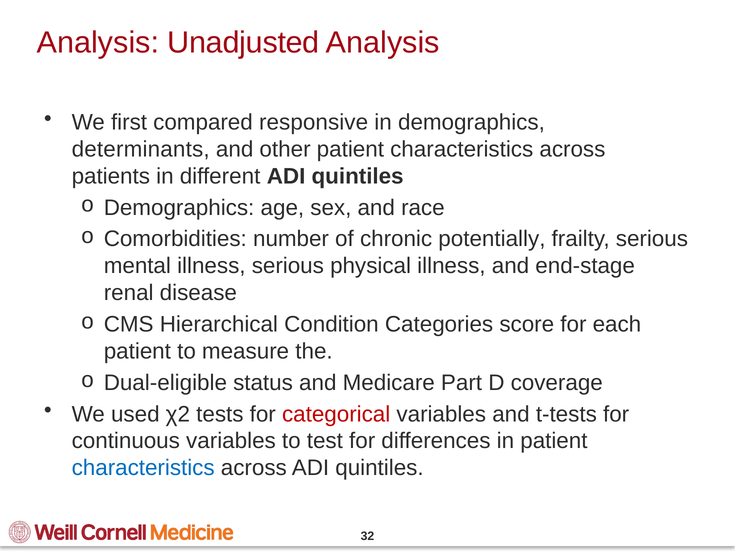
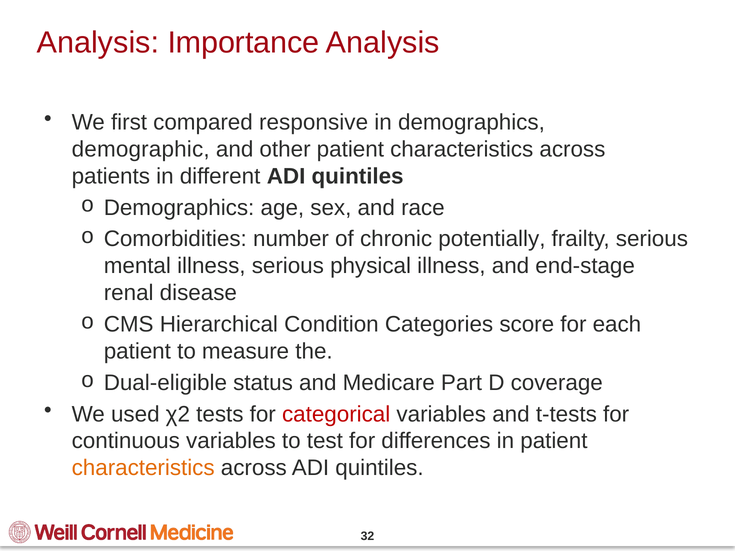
Unadjusted: Unadjusted -> Importance
determinants: determinants -> demographic
characteristics at (143, 468) colour: blue -> orange
